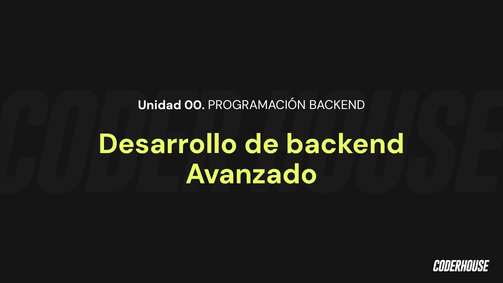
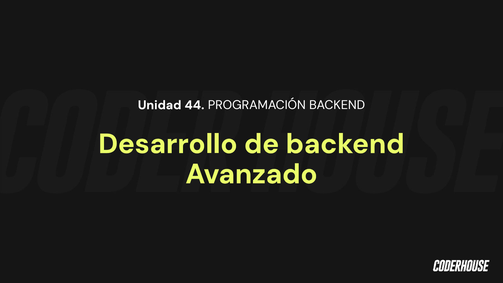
00: 00 -> 44
